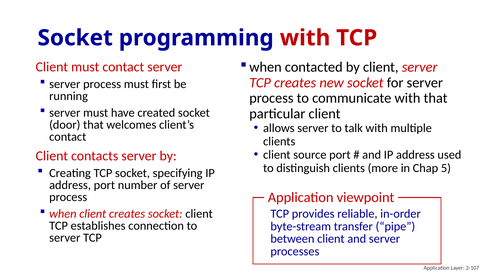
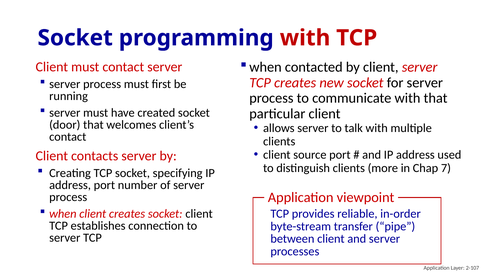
5: 5 -> 7
